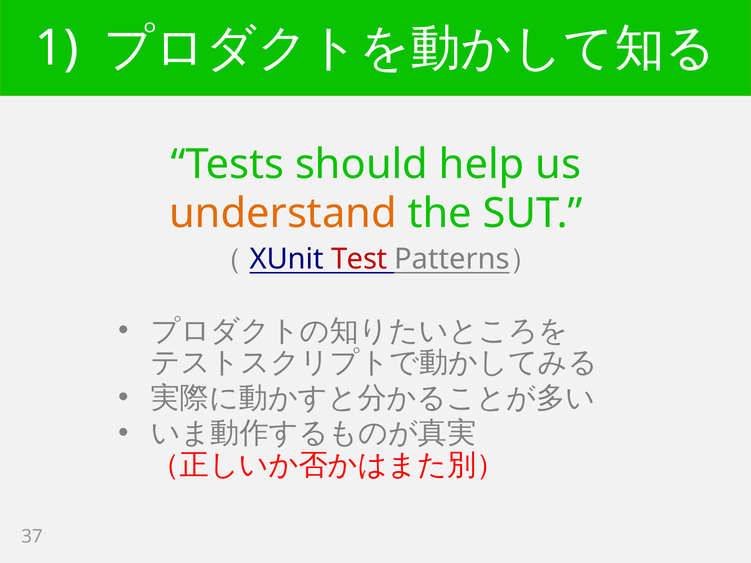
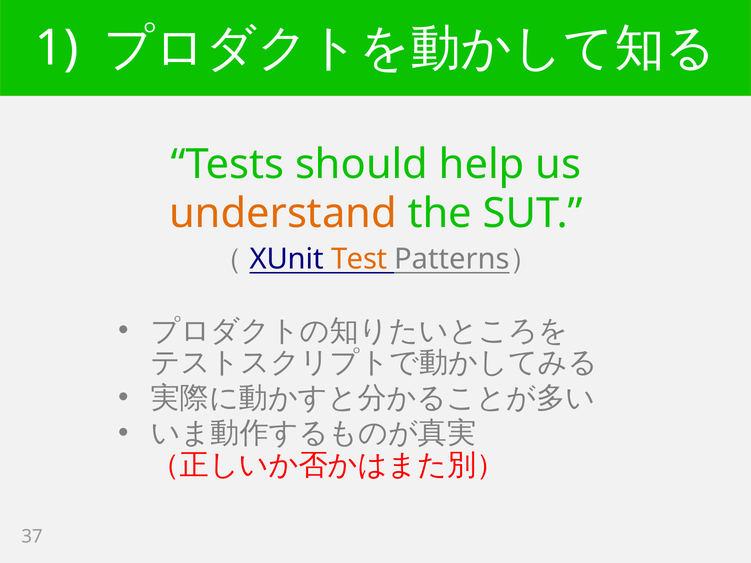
Test colour: red -> orange
